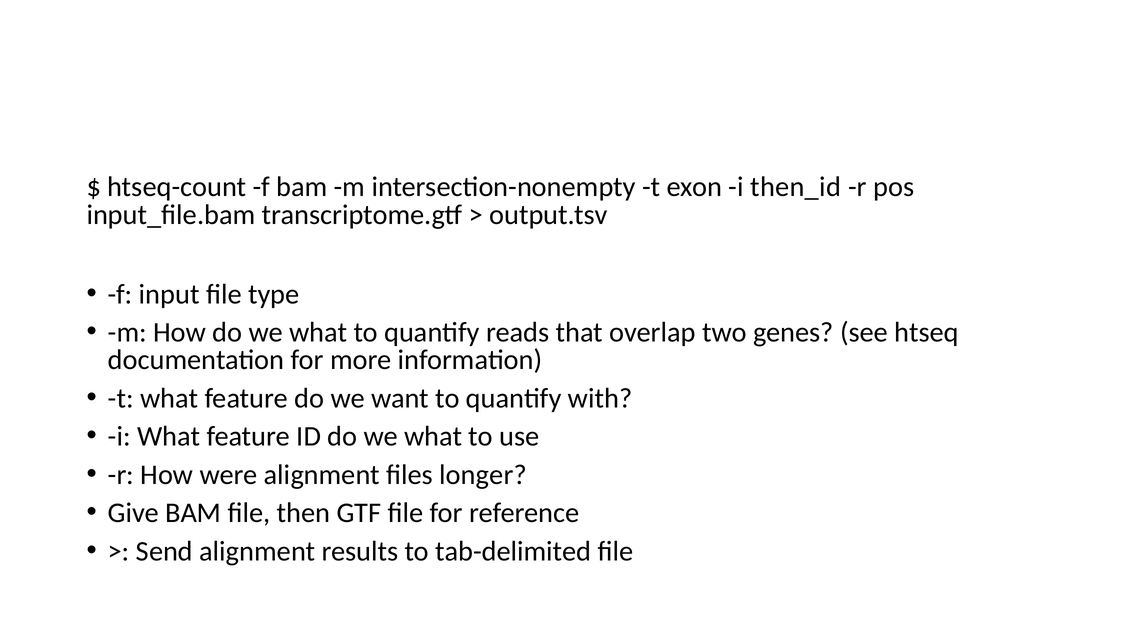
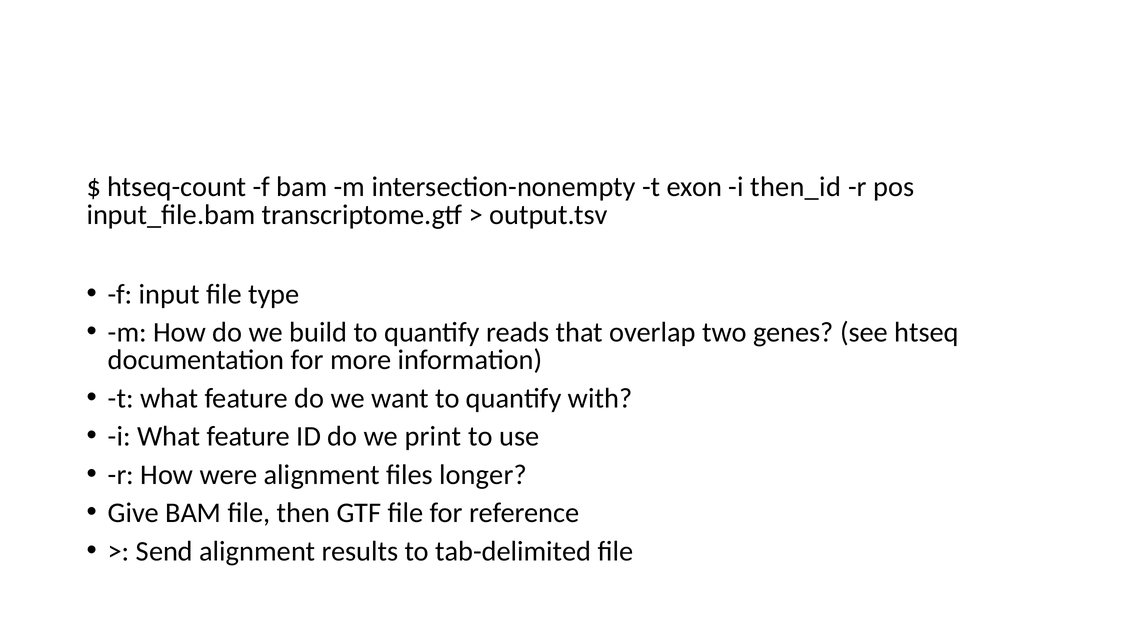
How do we what: what -> build
ID do we what: what -> print
